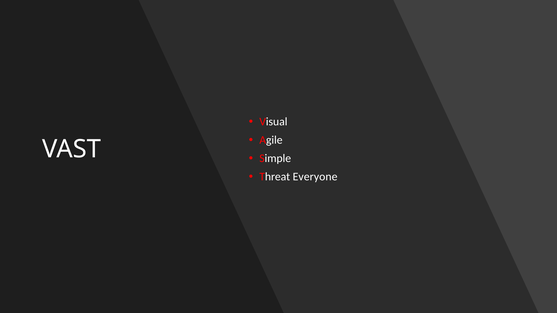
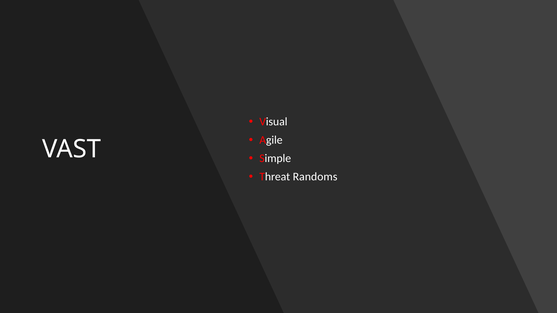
Everyone: Everyone -> Randoms
